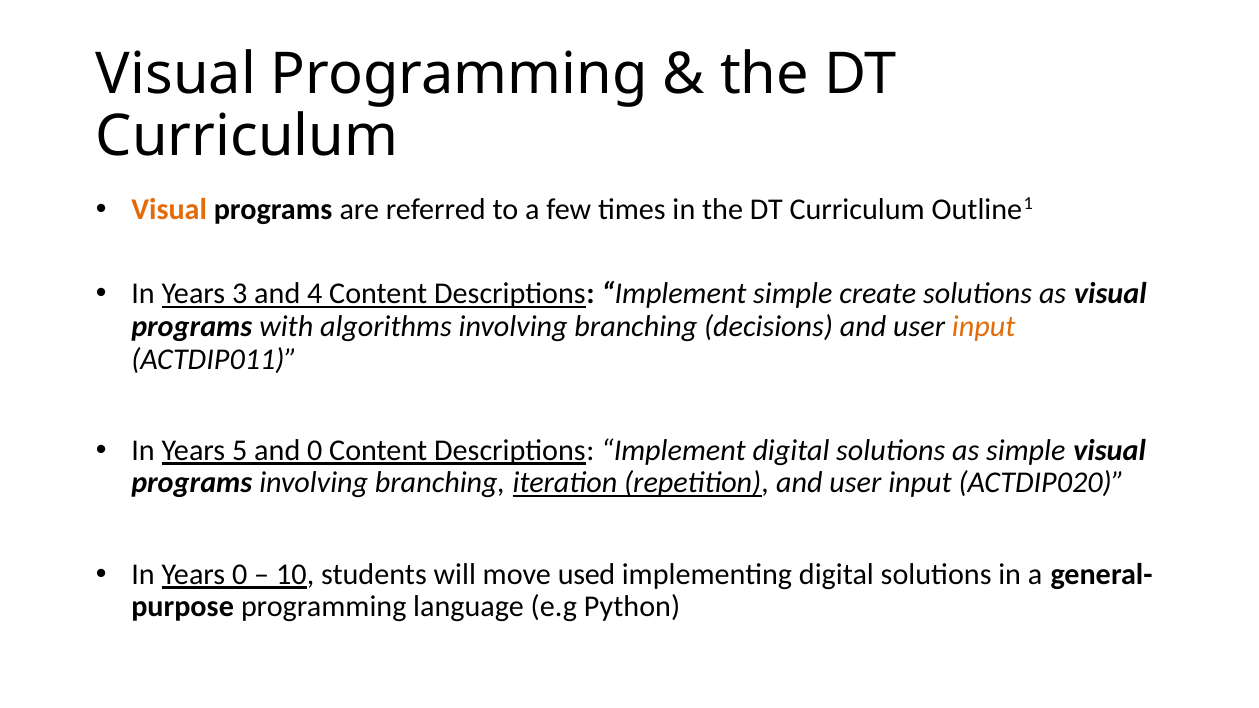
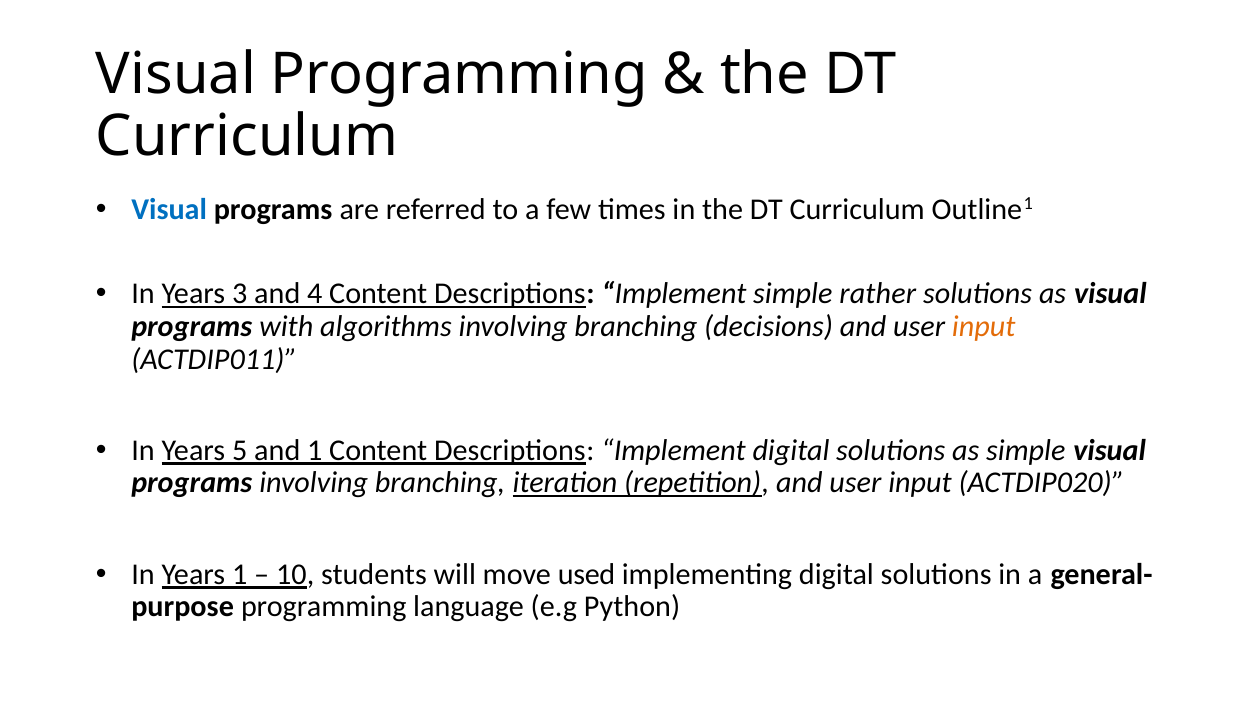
Visual at (169, 209) colour: orange -> blue
create: create -> rather
and 0: 0 -> 1
Years 0: 0 -> 1
